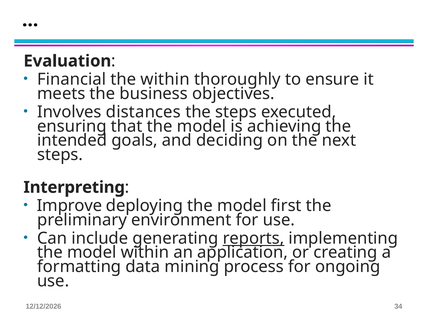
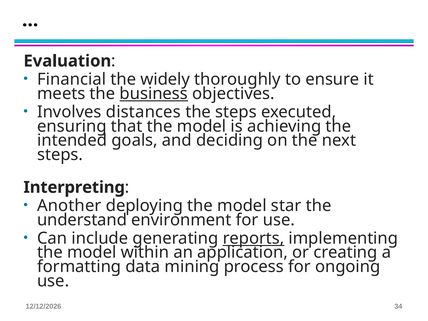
the within: within -> widely
business underline: none -> present
Improve: Improve -> Another
first: first -> star
preliminary: preliminary -> understand
